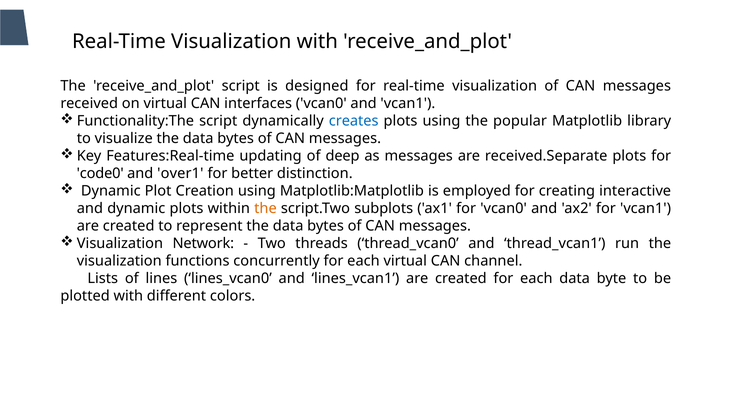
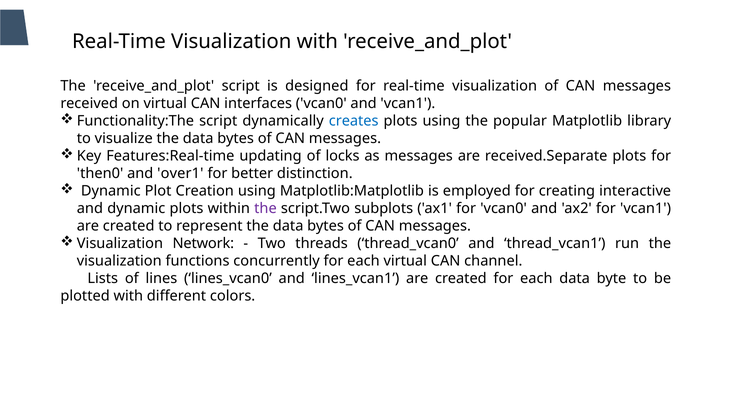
deep: deep -> locks
code0: code0 -> then0
the at (265, 209) colour: orange -> purple
